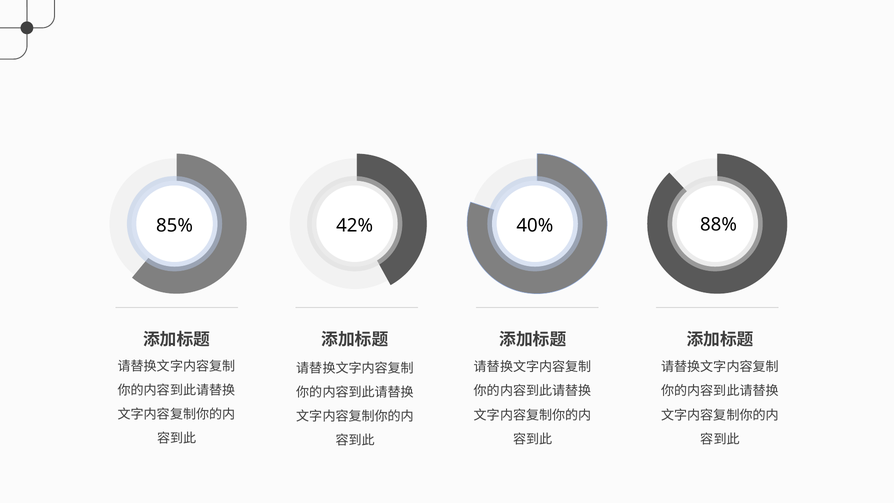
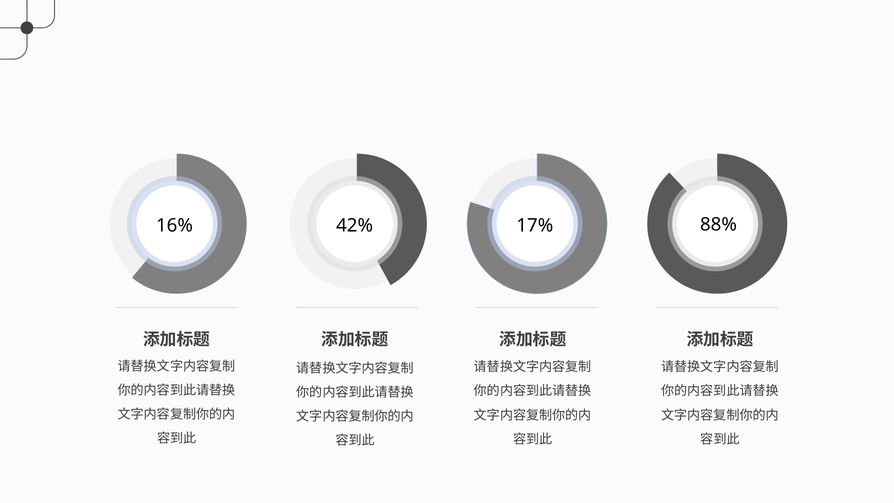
85%: 85% -> 16%
40%: 40% -> 17%
